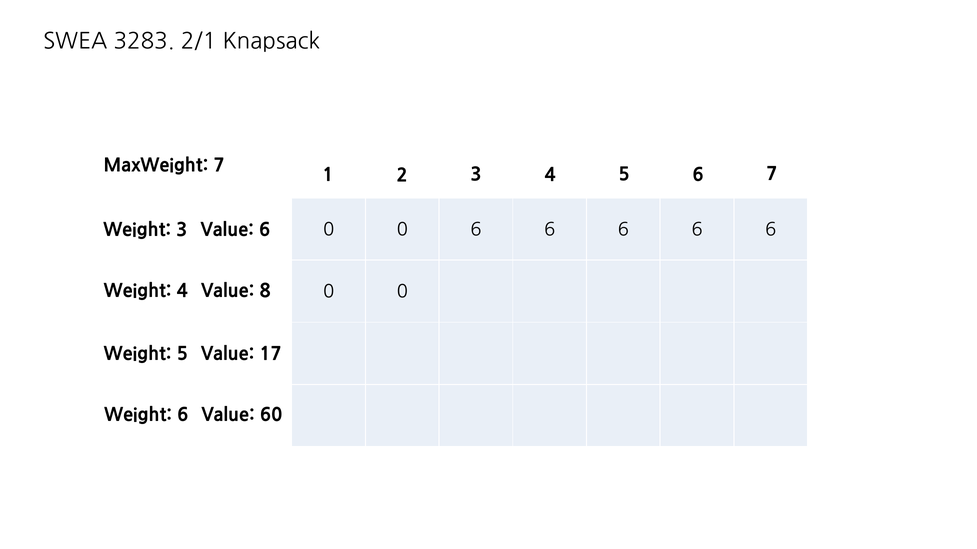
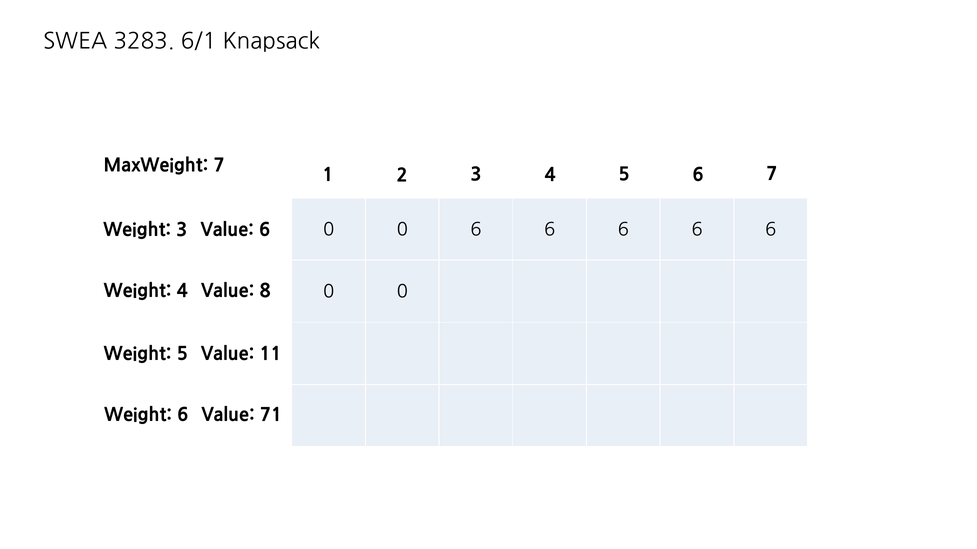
2/1: 2/1 -> 6/1
17: 17 -> 11
60: 60 -> 71
